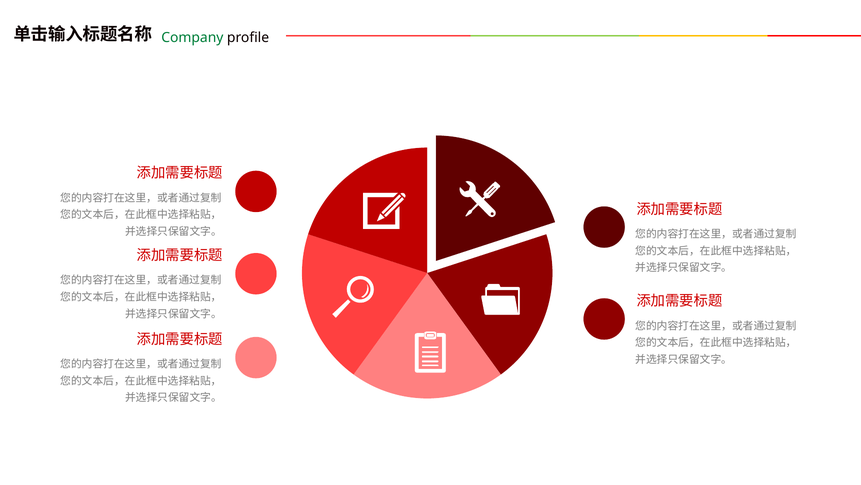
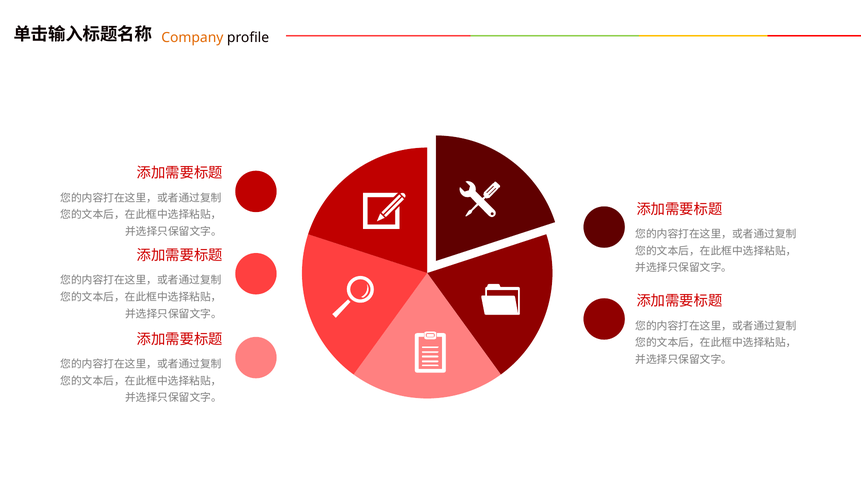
Company colour: green -> orange
